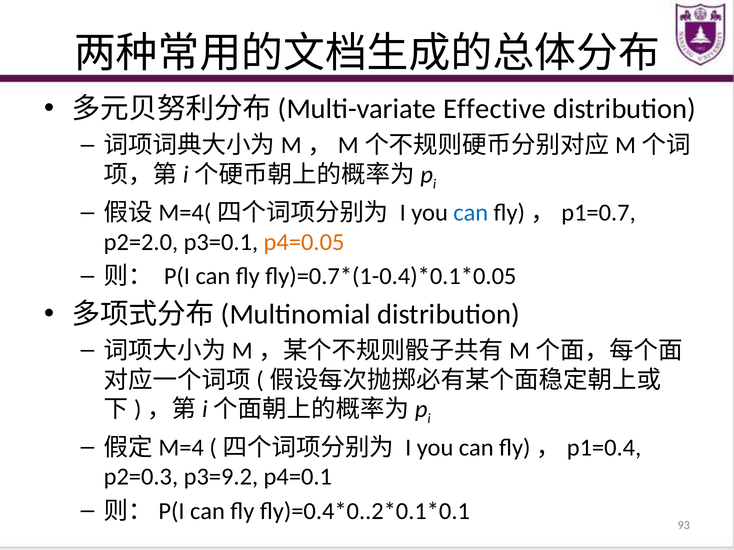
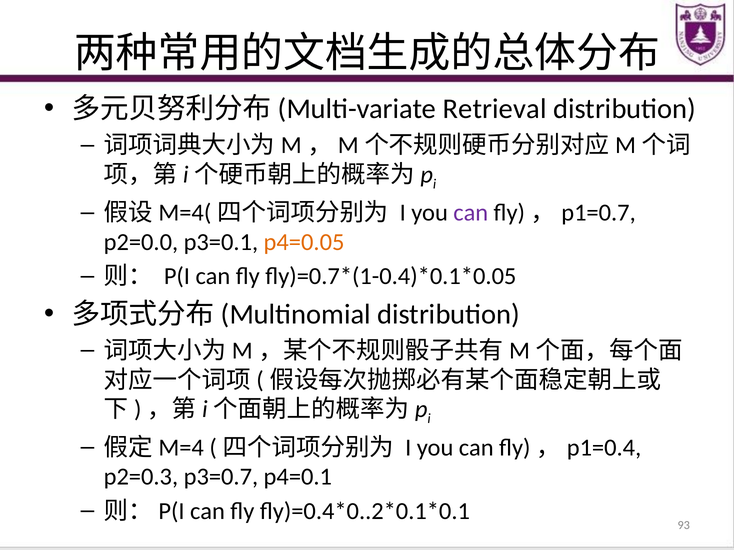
Effective: Effective -> Retrieval
can at (471, 213) colour: blue -> purple
p2=2.0: p2=2.0 -> p2=0.0
p3=9.2: p3=9.2 -> p3=0.7
